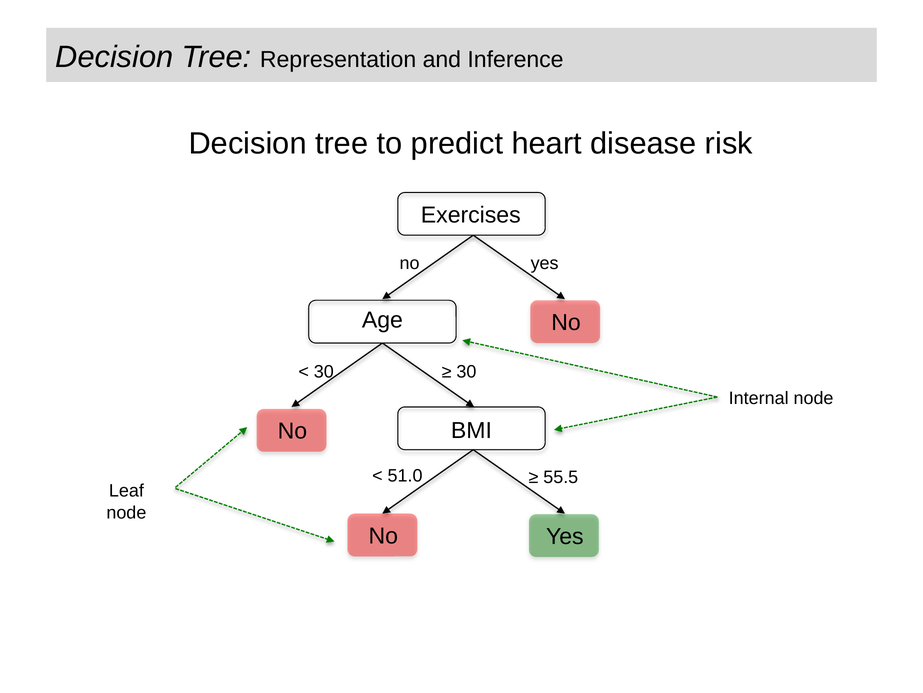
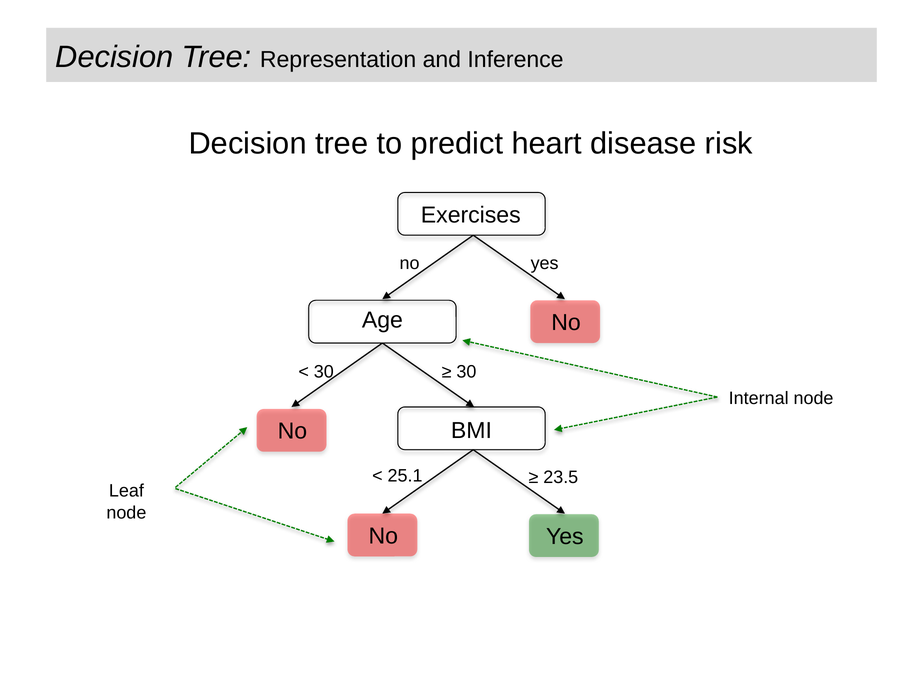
51.0: 51.0 -> 25.1
55.5: 55.5 -> 23.5
